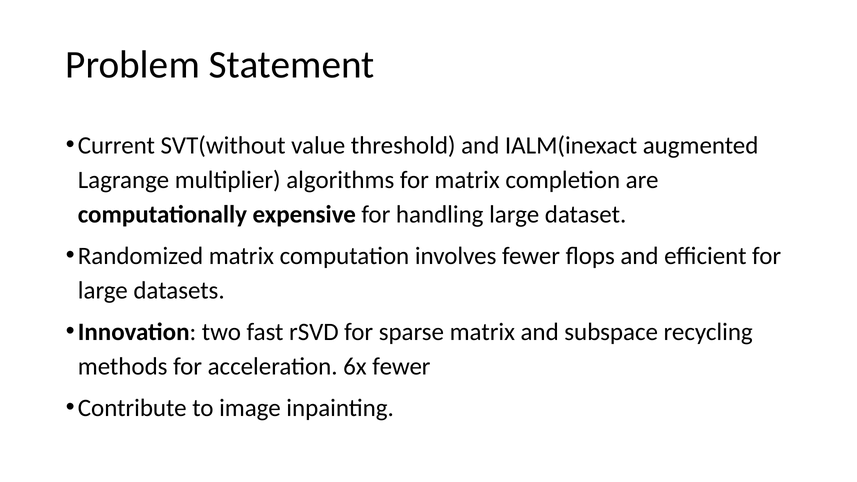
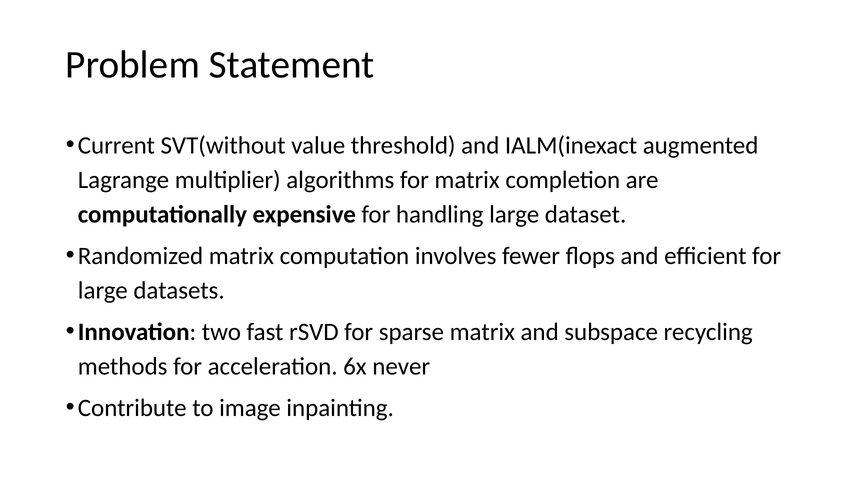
6x fewer: fewer -> never
